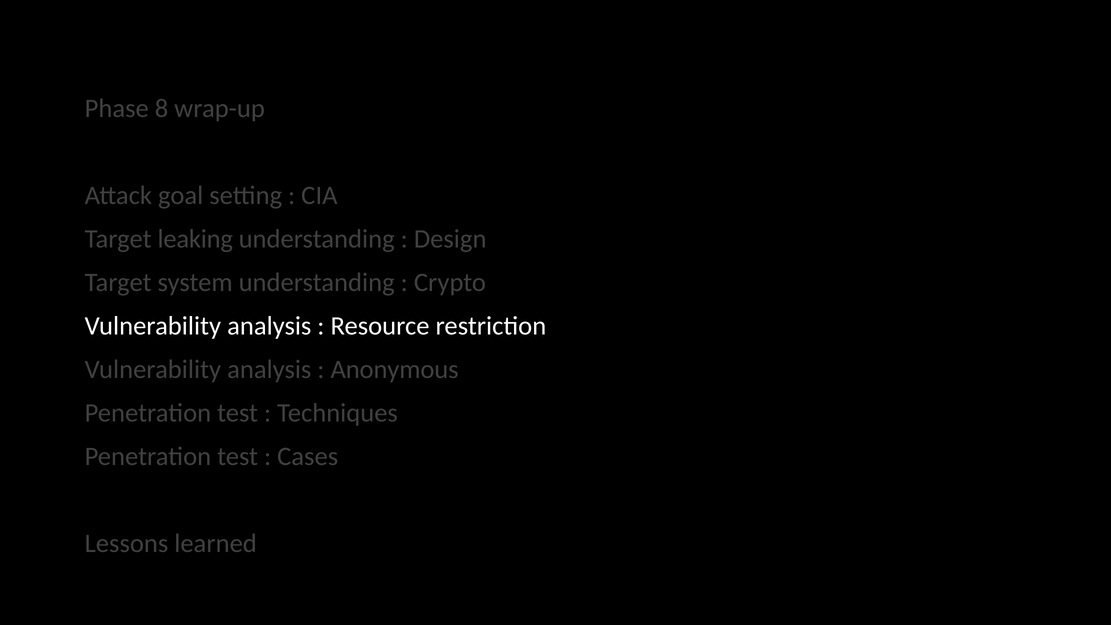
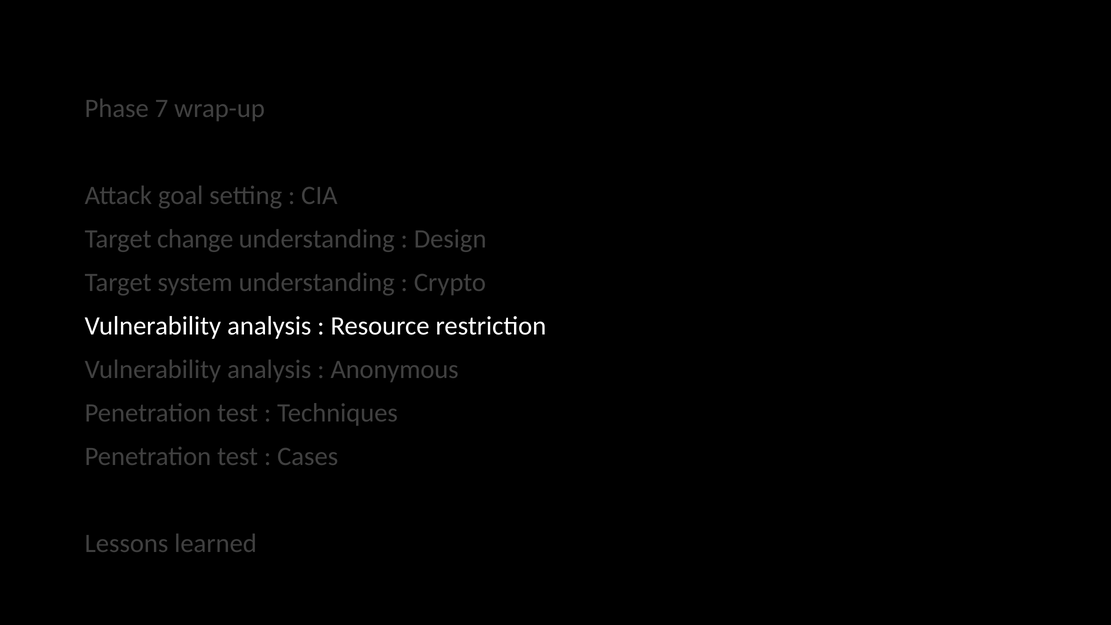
8: 8 -> 7
leaking: leaking -> change
